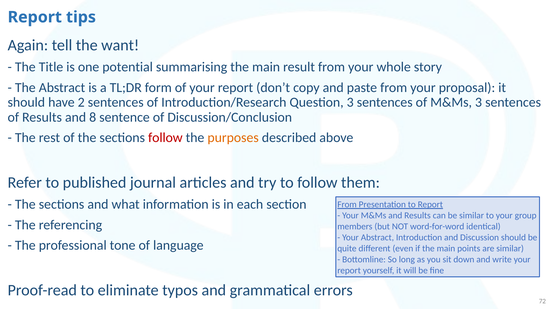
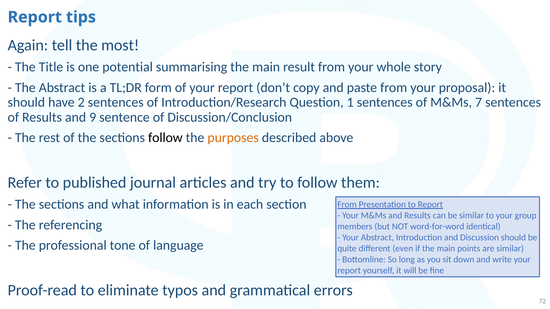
want: want -> most
Question 3: 3 -> 1
M&Ms 3: 3 -> 7
8: 8 -> 9
follow at (165, 138) colour: red -> black
